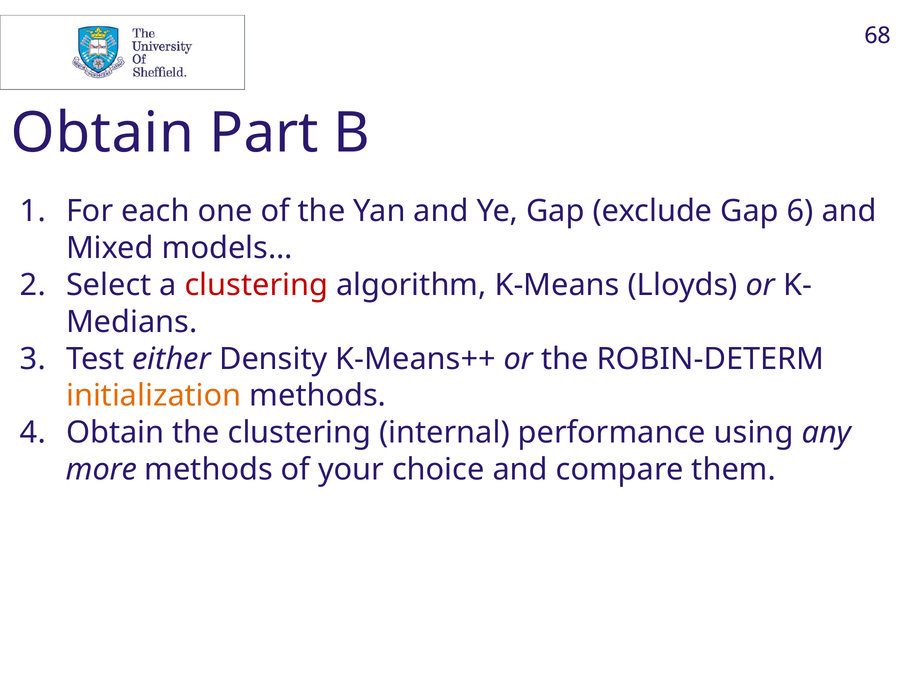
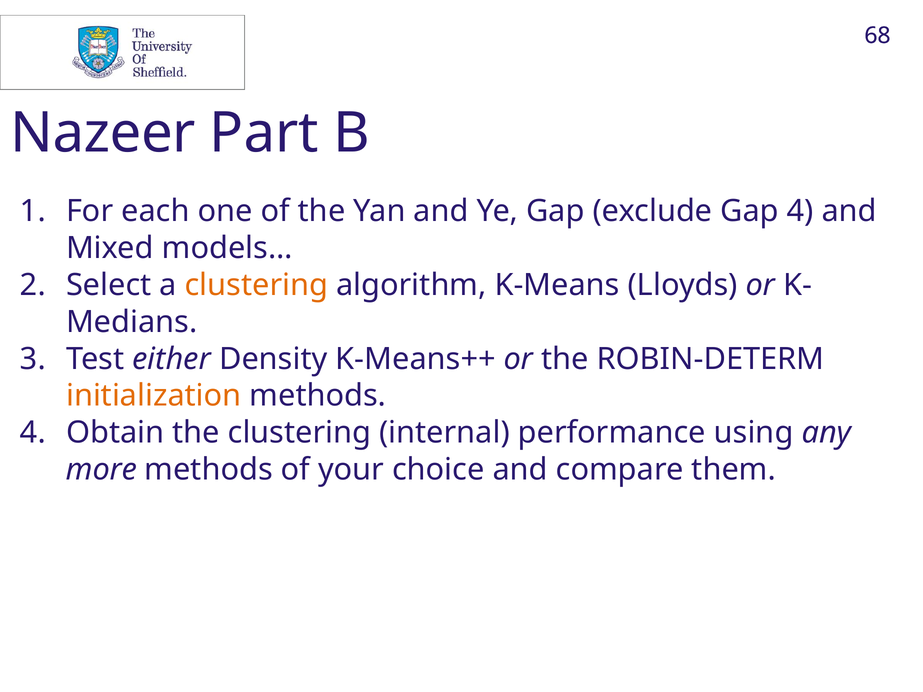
Obtain at (102, 133): Obtain -> Nazeer
Gap 6: 6 -> 4
clustering at (256, 285) colour: red -> orange
